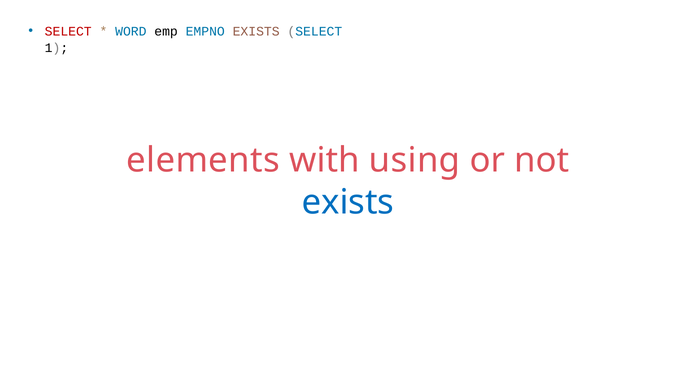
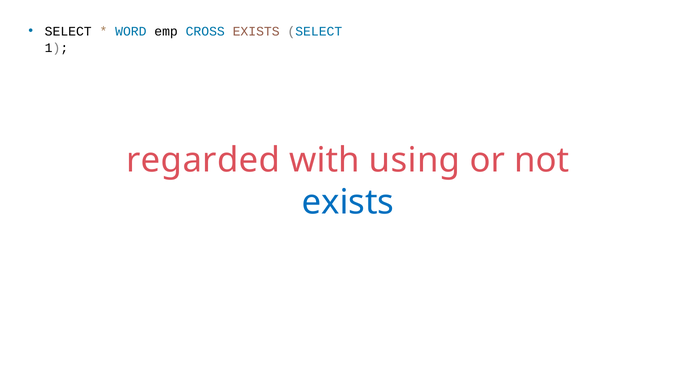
SELECT at (68, 31) colour: red -> black
EMPNO: EMPNO -> CROSS
elements: elements -> regarded
